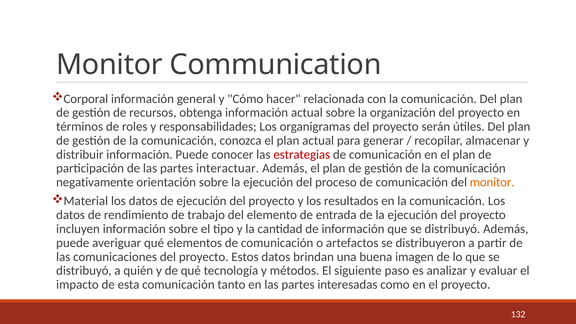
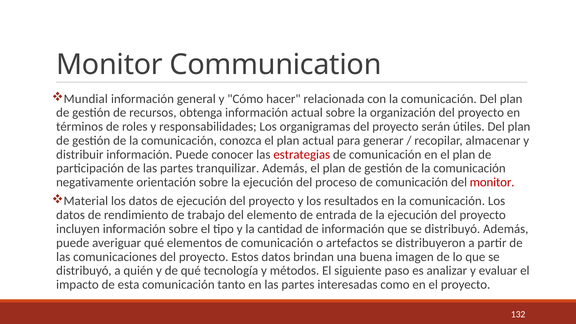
Corporal: Corporal -> Mundial
interactuar: interactuar -> tranquilizar
monitor at (492, 182) colour: orange -> red
